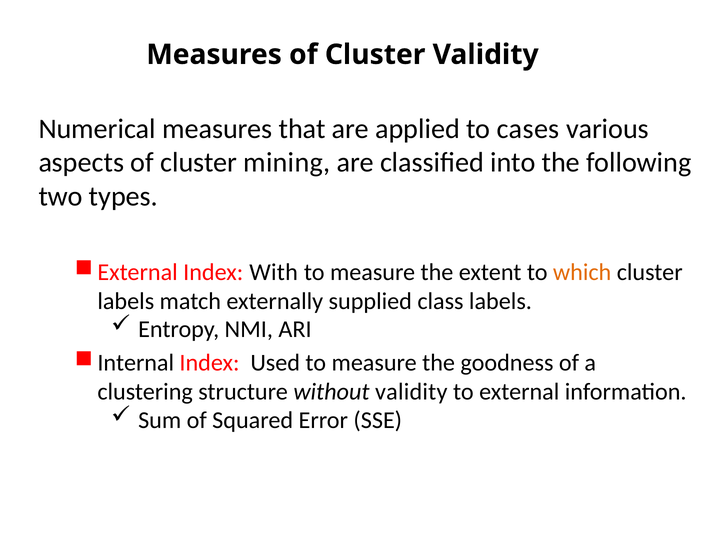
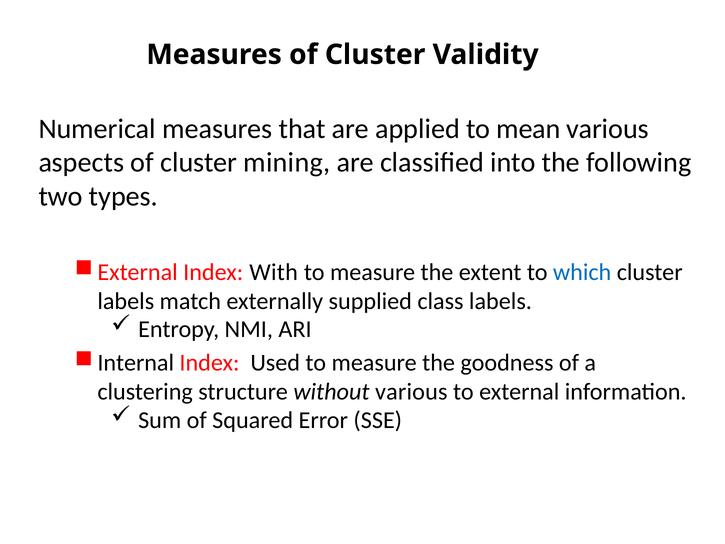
cases: cases -> mean
which colour: orange -> blue
without validity: validity -> various
